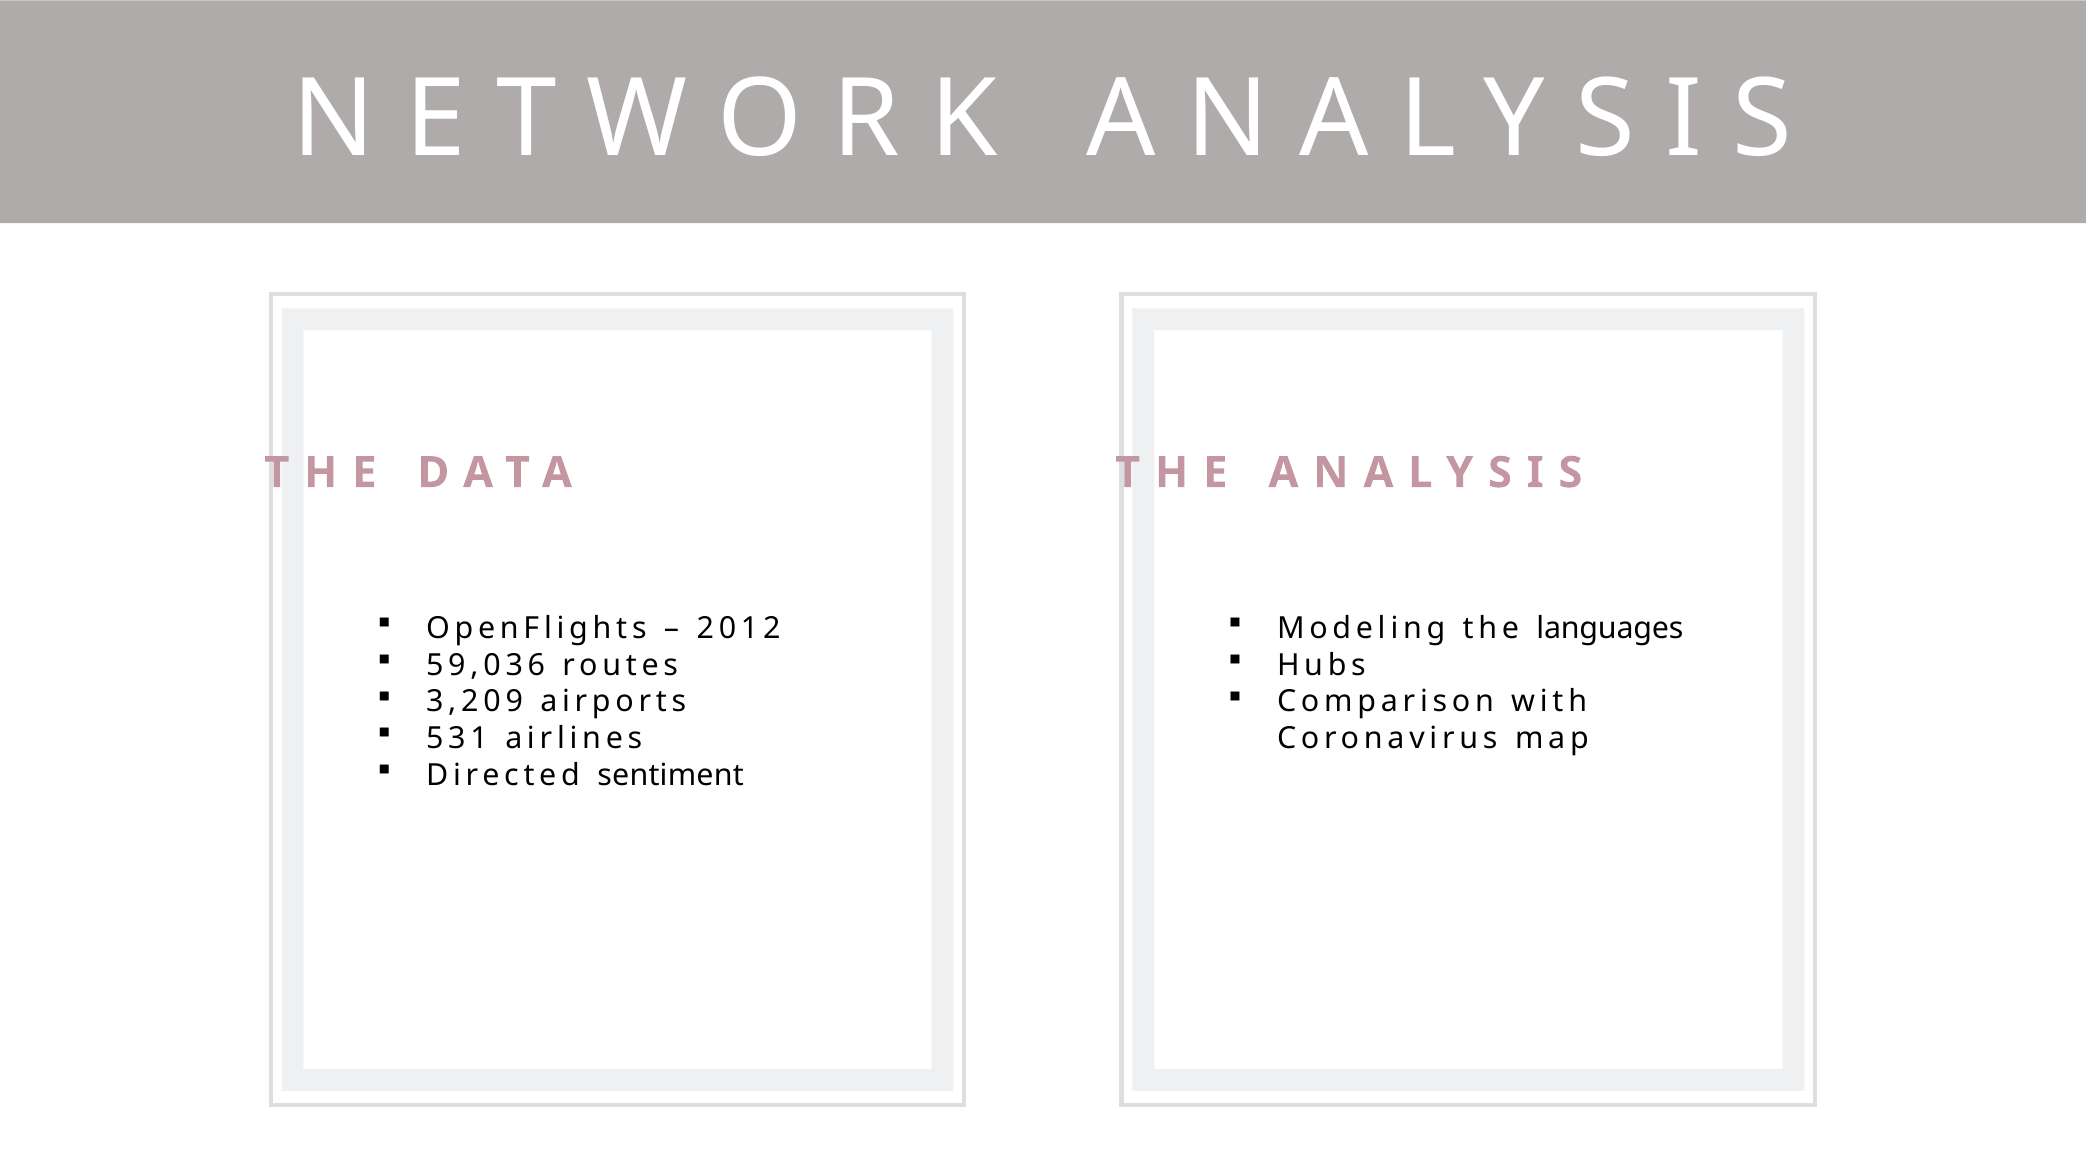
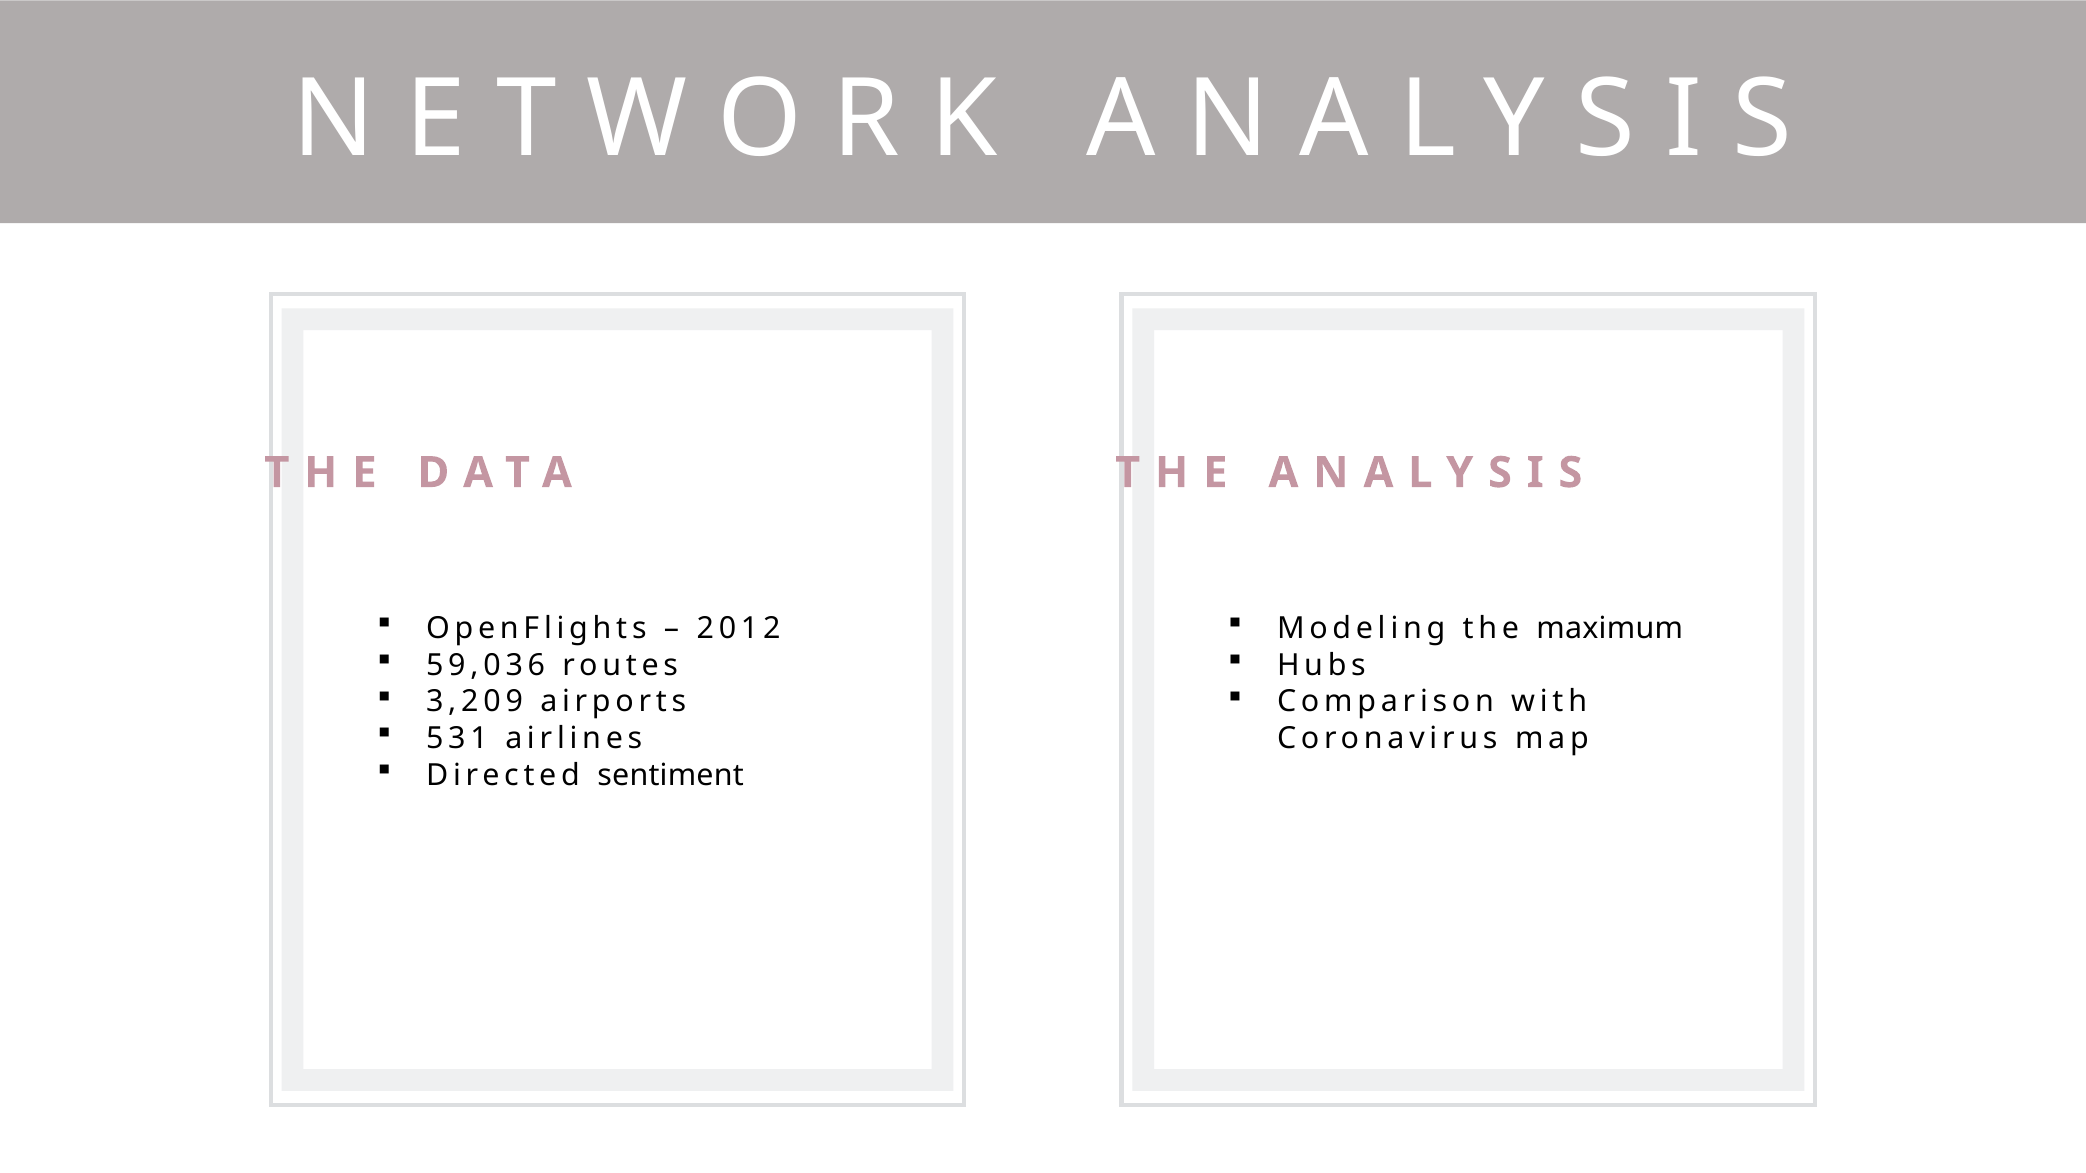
languages: languages -> maximum
